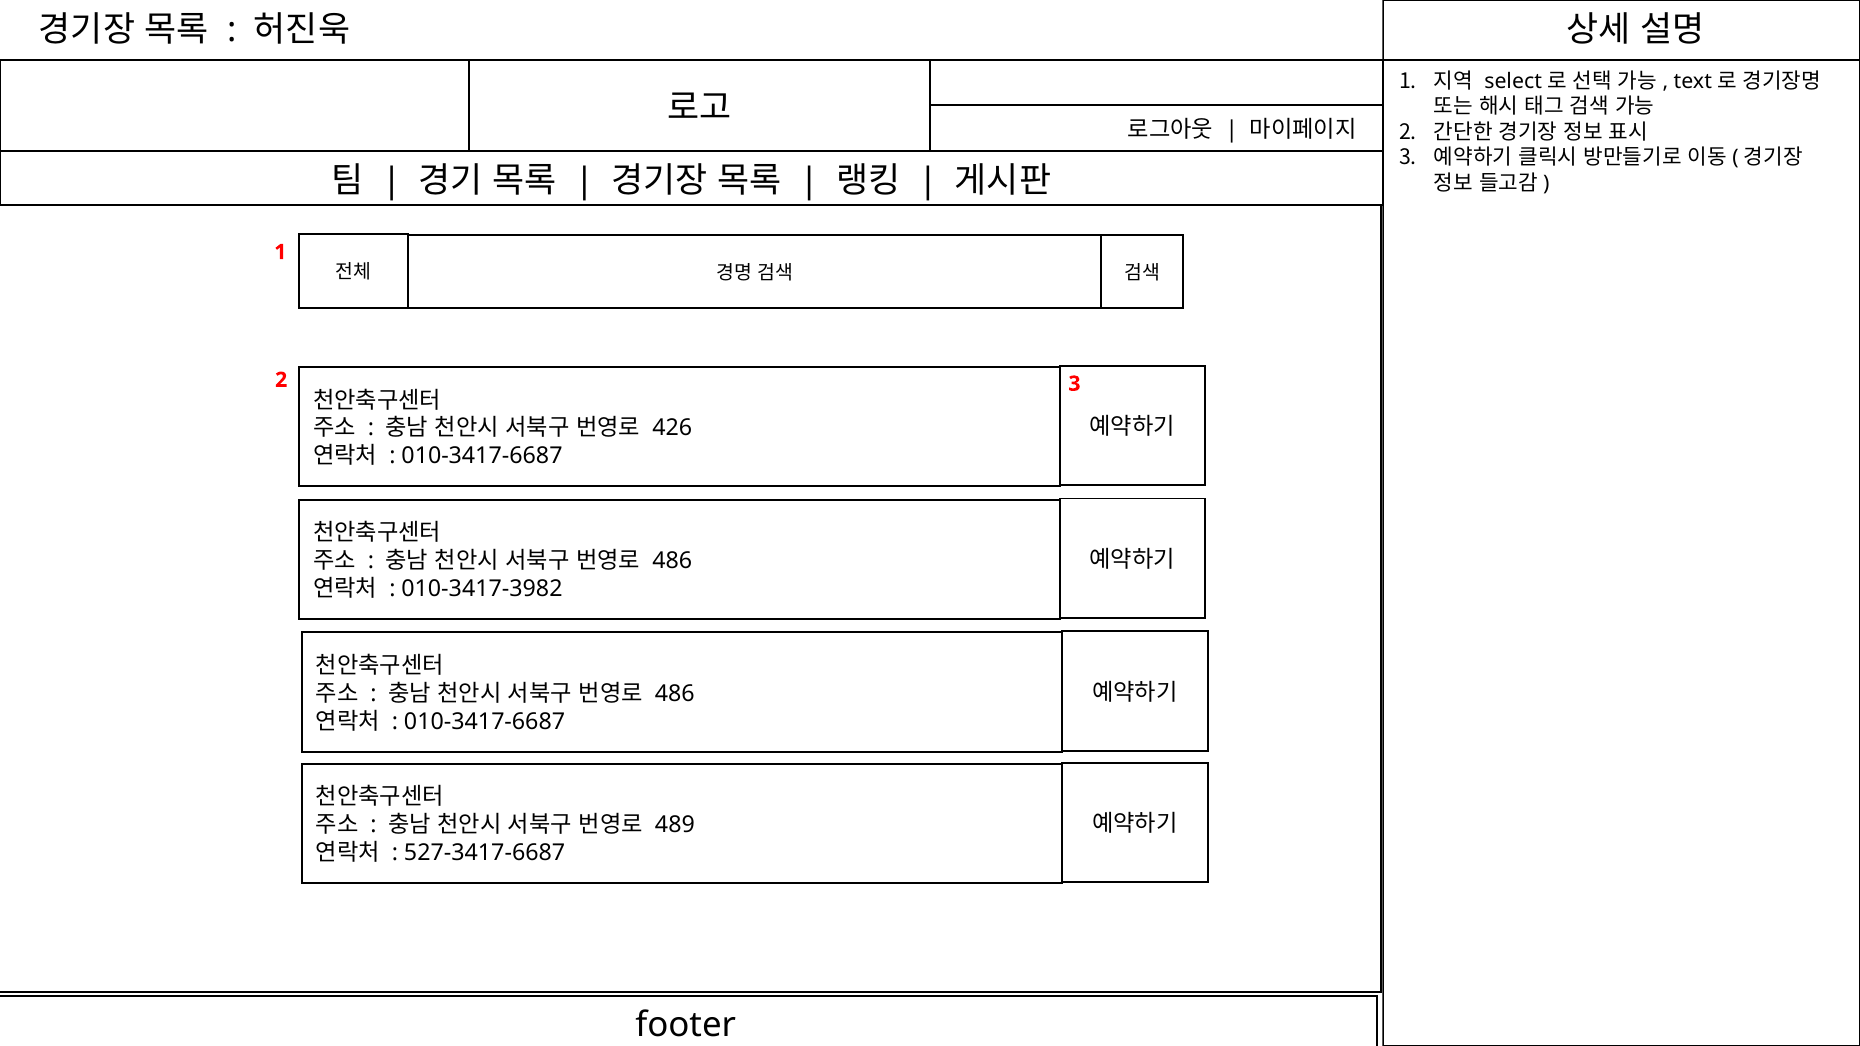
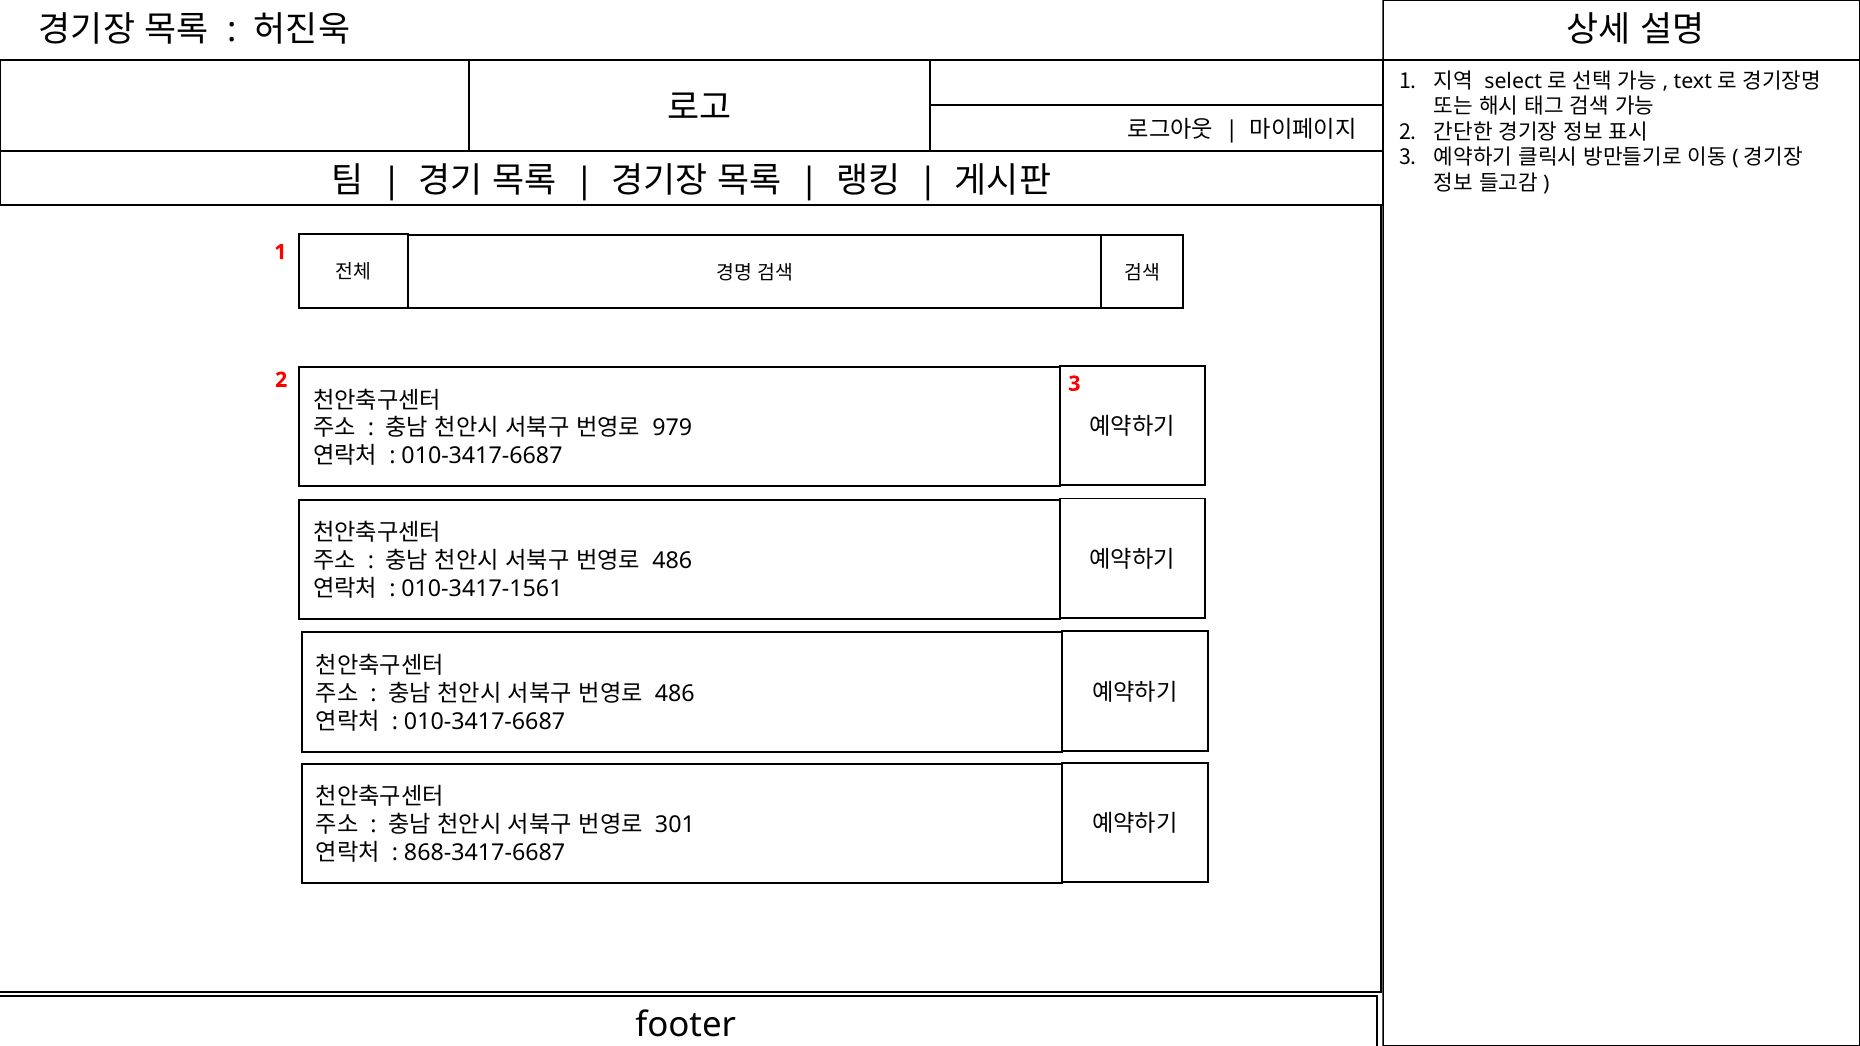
426: 426 -> 979
010-3417-3982: 010-3417-3982 -> 010-3417-1561
489: 489 -> 301
527-3417-6687: 527-3417-6687 -> 868-3417-6687
